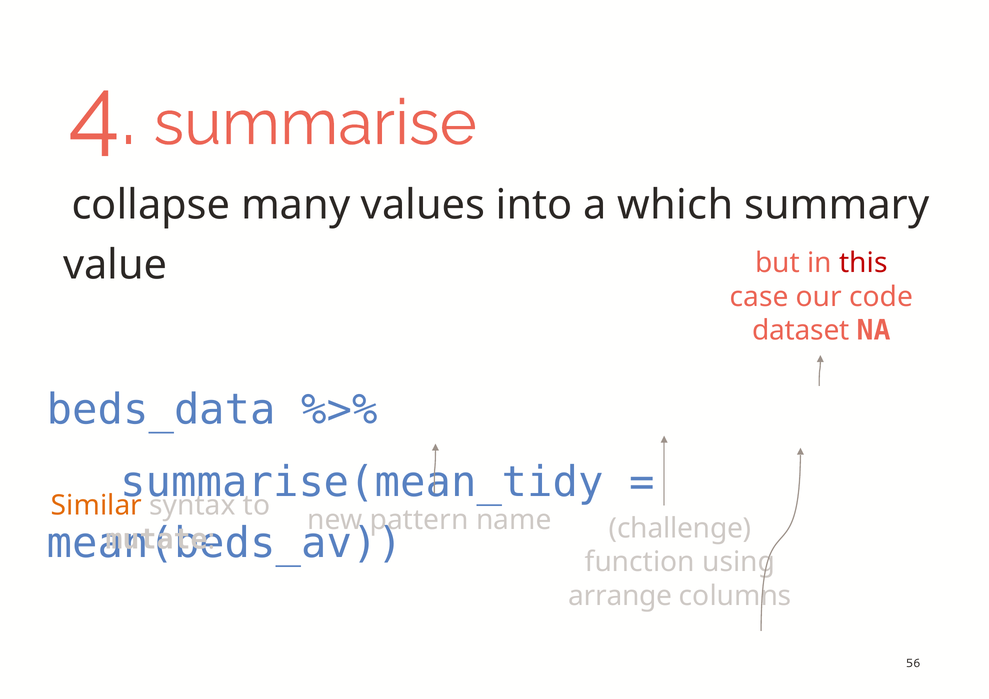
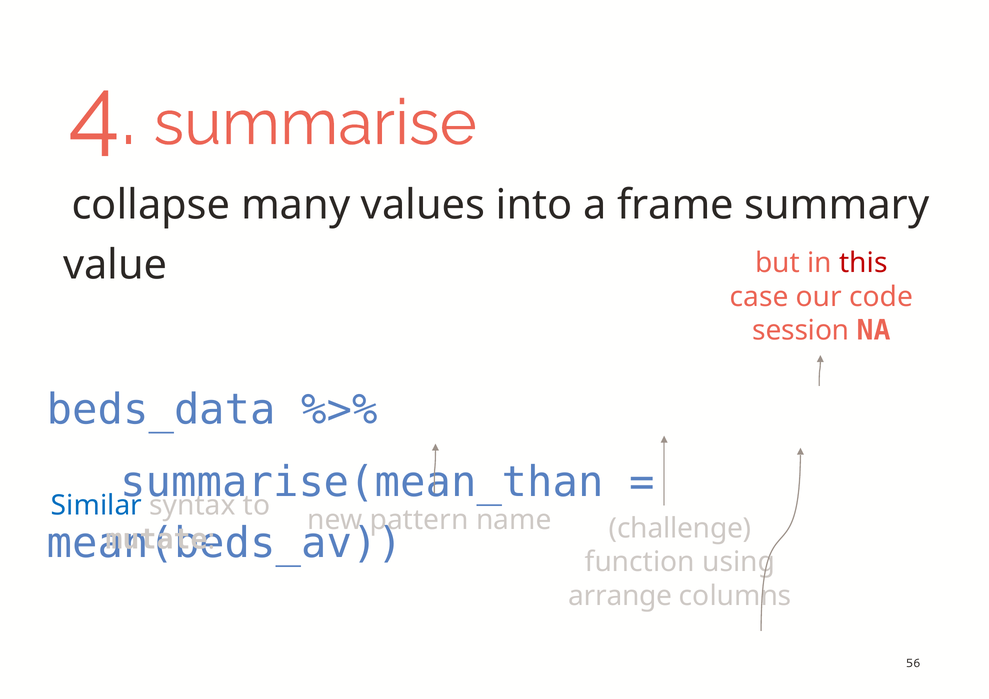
which: which -> frame
dataset: dataset -> session
summarise(mean_tidy: summarise(mean_tidy -> summarise(mean_than
Similar colour: orange -> blue
